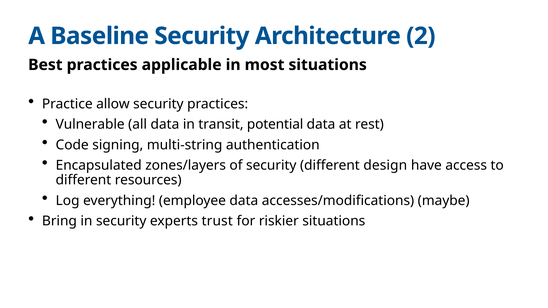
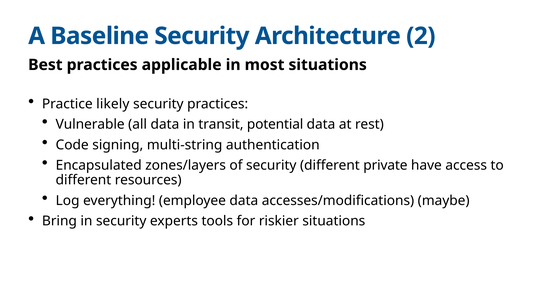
allow: allow -> likely
design: design -> private
trust: trust -> tools
